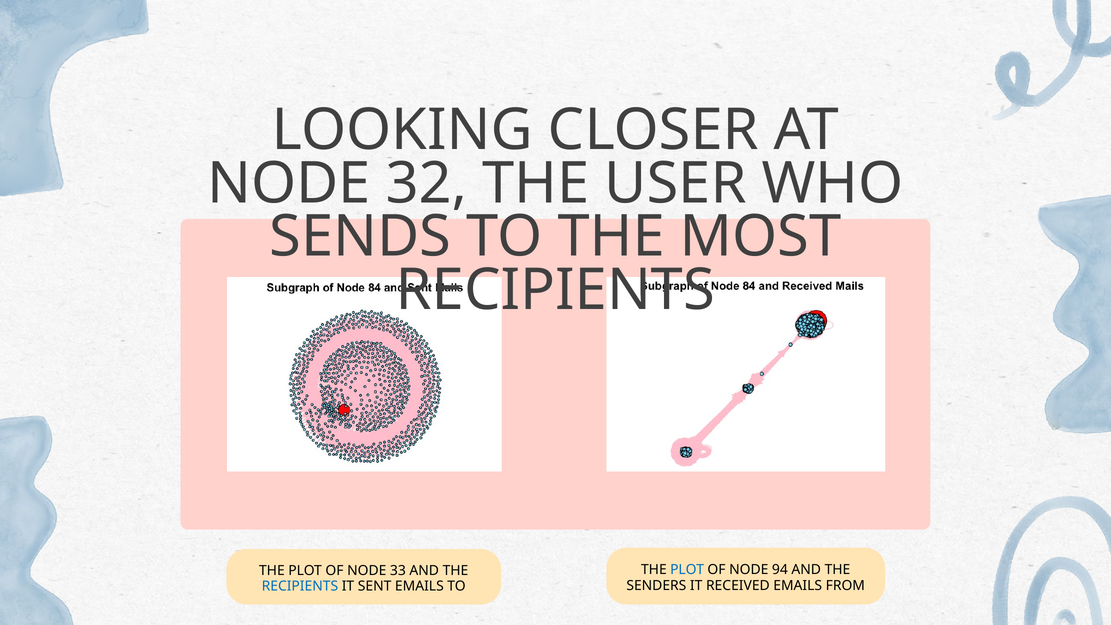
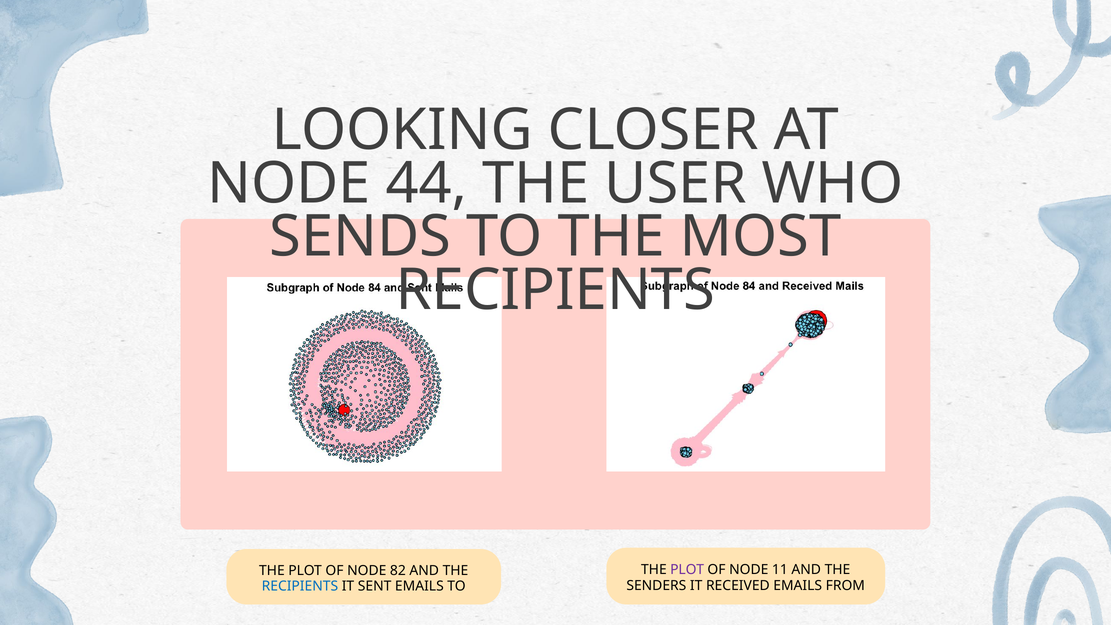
32: 32 -> 44
PLOT at (687, 570) colour: blue -> purple
94: 94 -> 11
33: 33 -> 82
